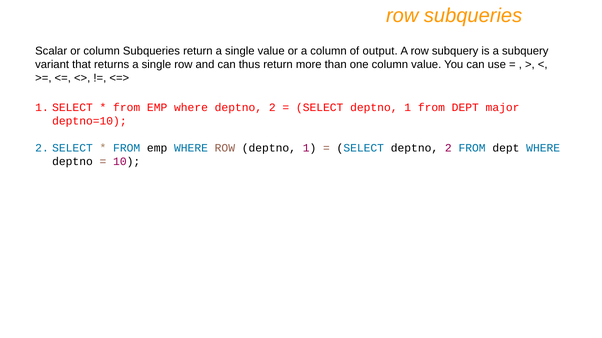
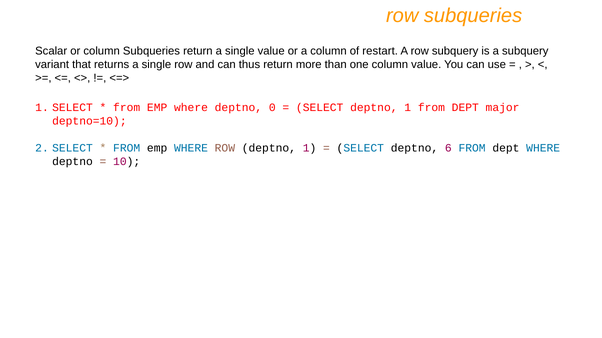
output: output -> restart
where deptno 2: 2 -> 0
SELECT deptno 2: 2 -> 6
